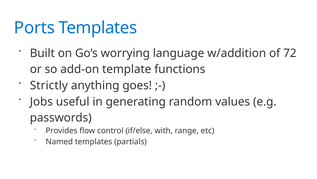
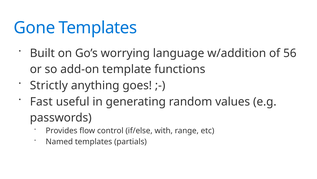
Ports: Ports -> Gone
72: 72 -> 56
Jobs: Jobs -> Fast
